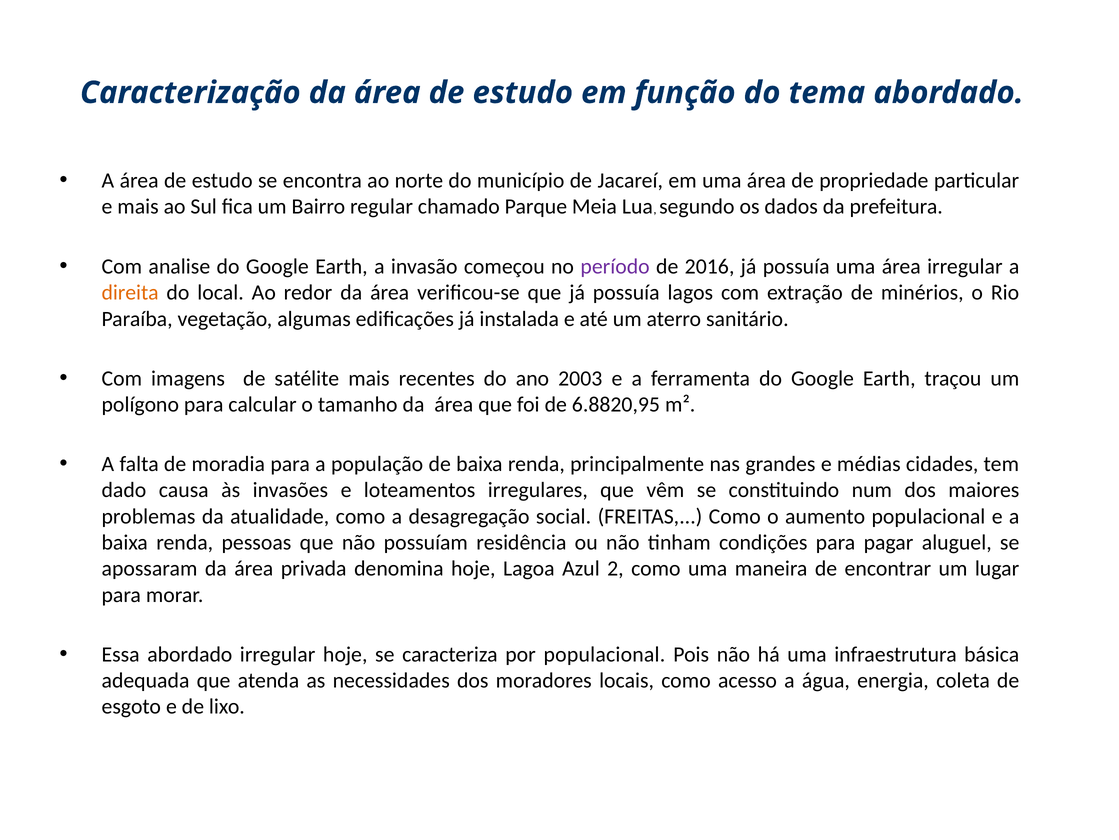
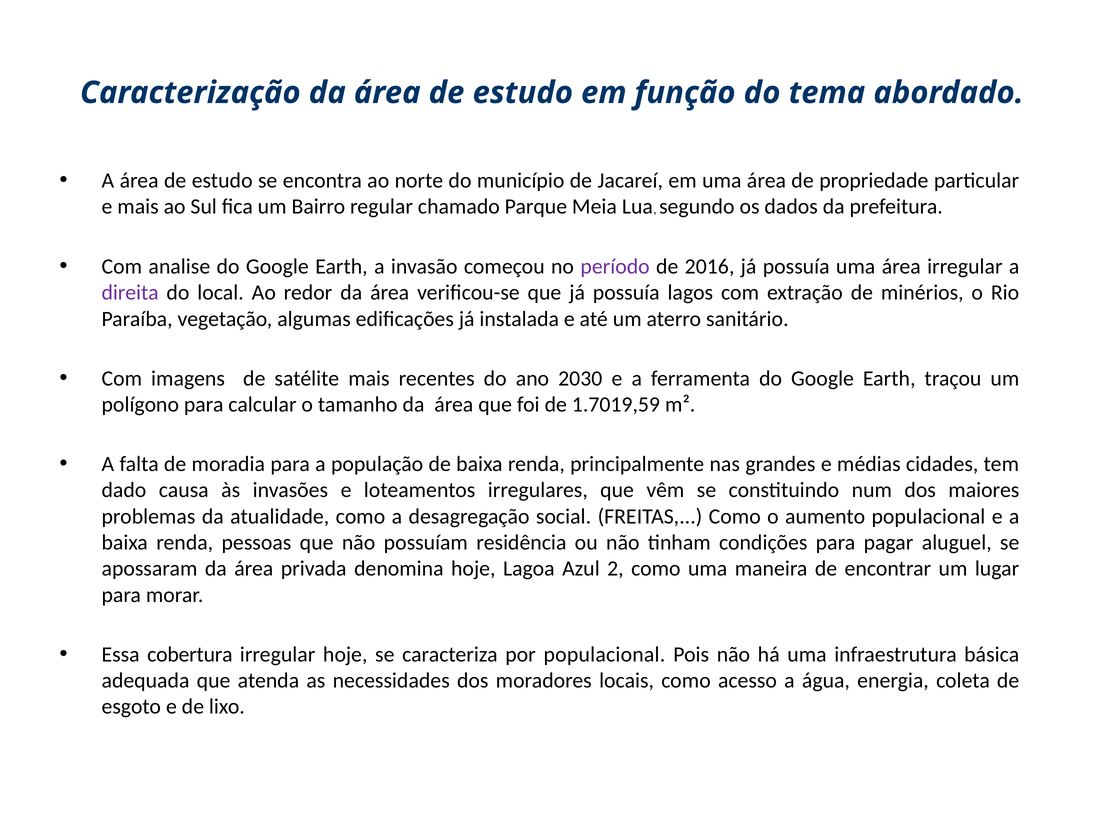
direita colour: orange -> purple
2003: 2003 -> 2030
6.8820,95: 6.8820,95 -> 1.7019,59
Essa abordado: abordado -> cobertura
